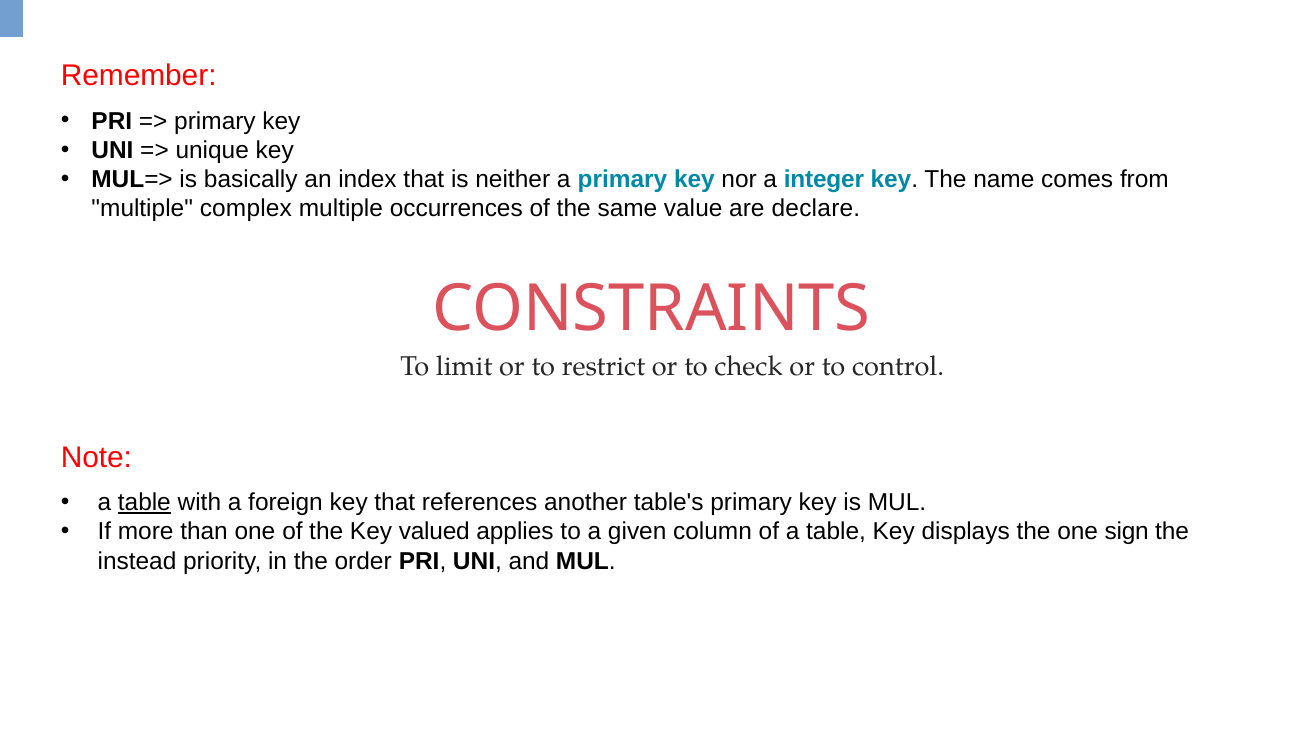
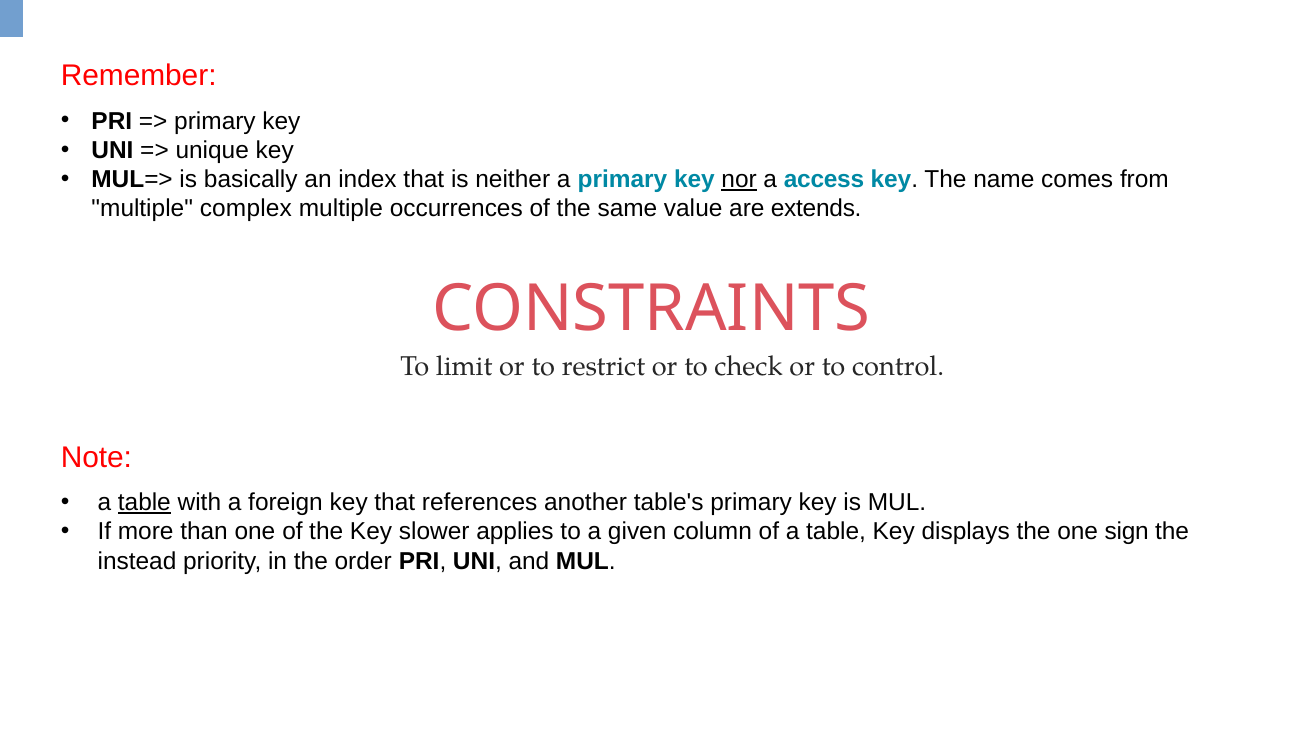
nor underline: none -> present
integer: integer -> access
declare: declare -> extends
valued: valued -> slower
